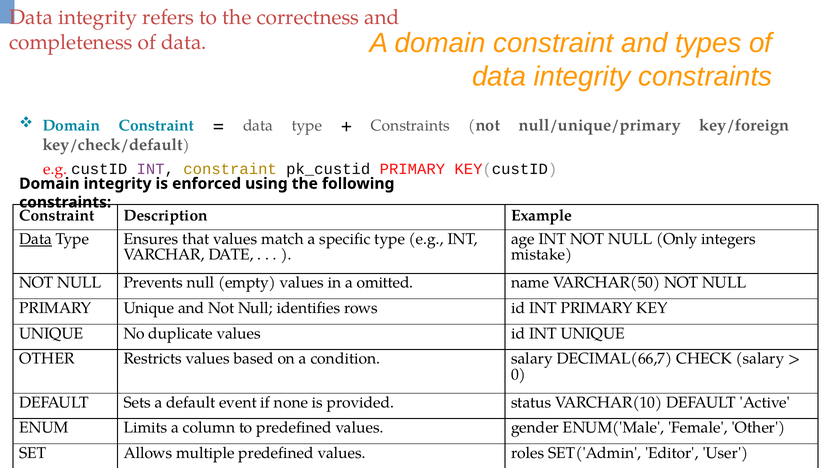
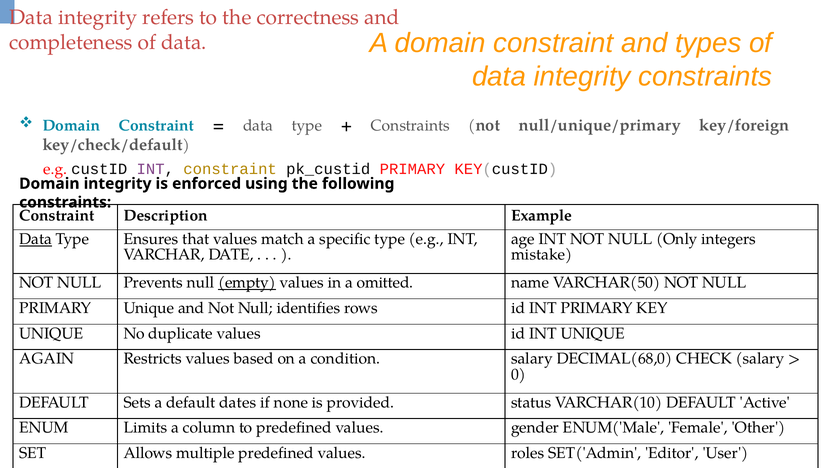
empty underline: none -> present
OTHER at (47, 358): OTHER -> AGAIN
DECIMAL(66,7: DECIMAL(66,7 -> DECIMAL(68,0
event: event -> dates
